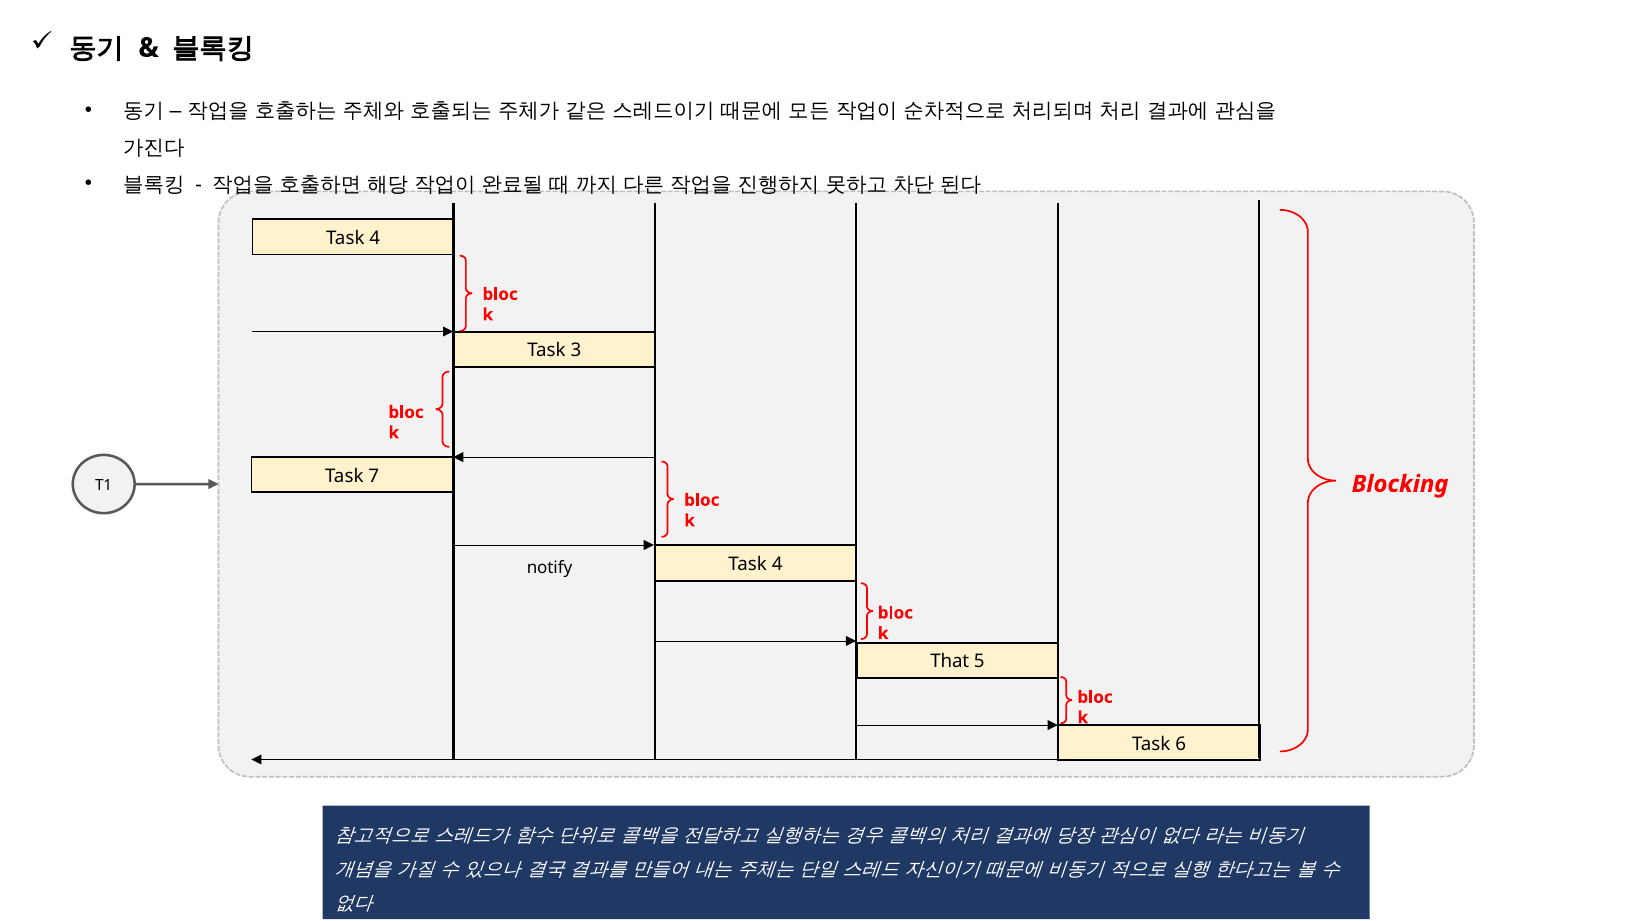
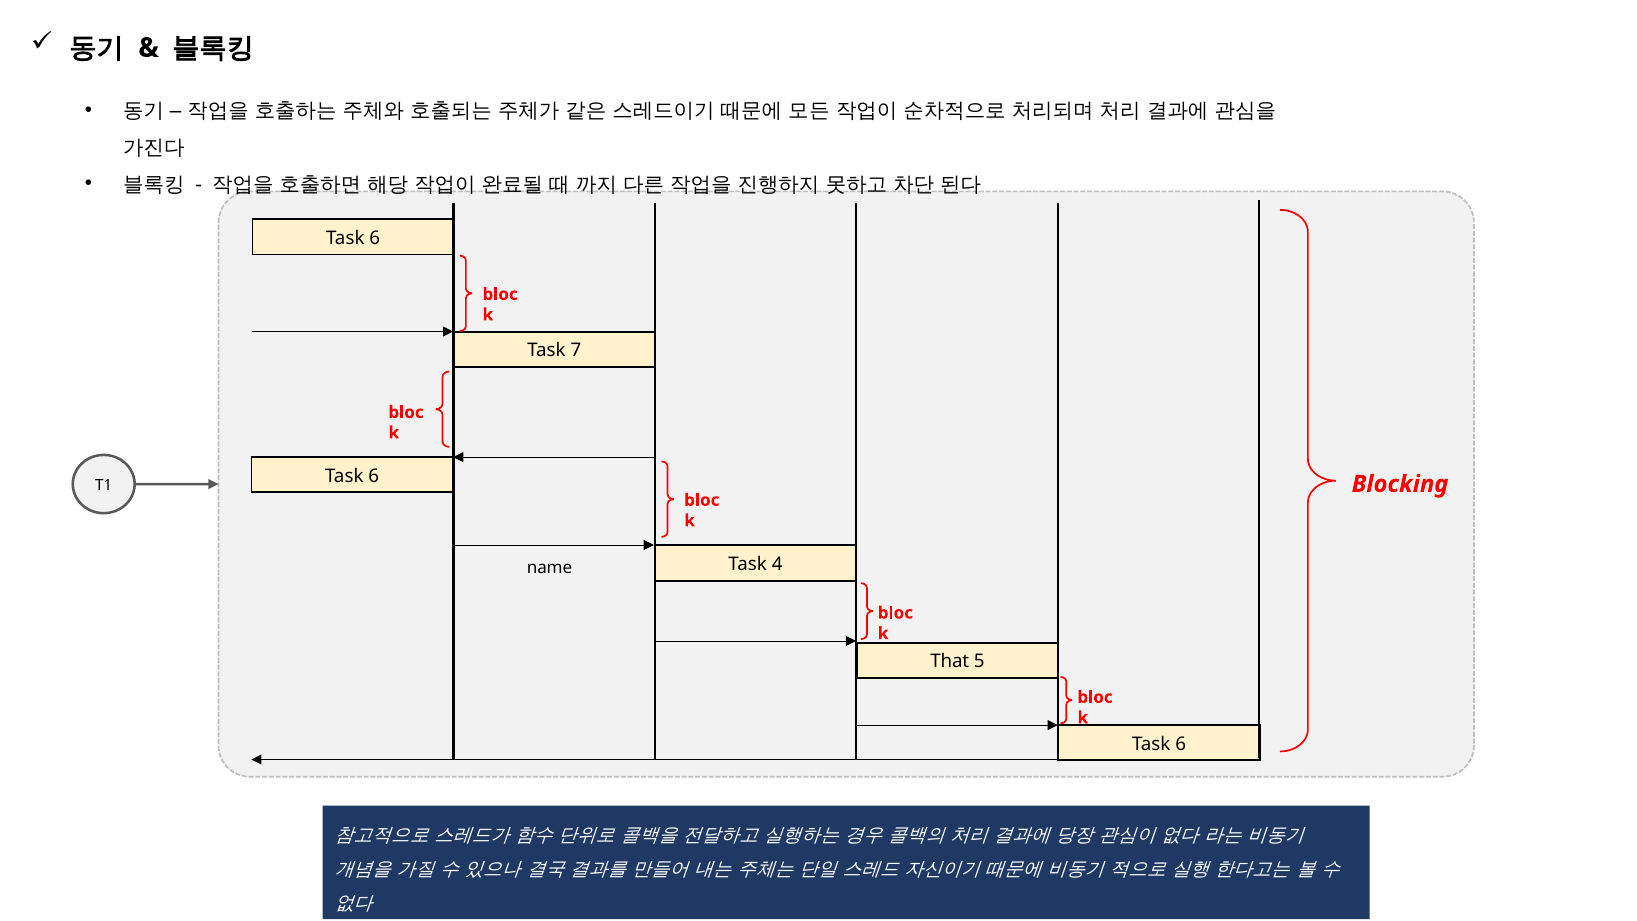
4 at (375, 238): 4 -> 6
3: 3 -> 7
7 at (374, 476): 7 -> 6
notify: notify -> name
